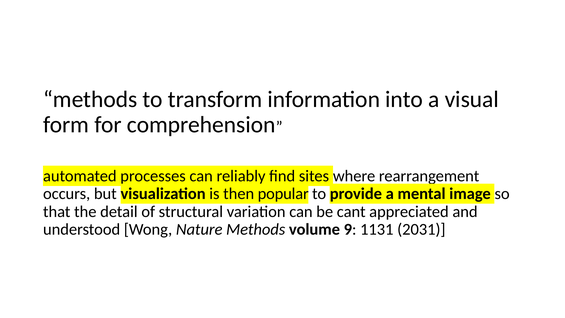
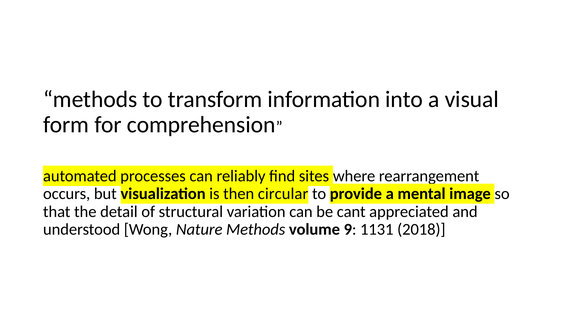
popular: popular -> circular
2031: 2031 -> 2018
